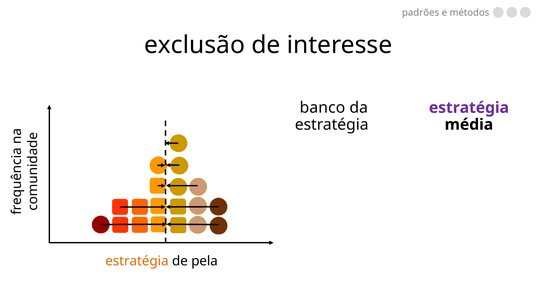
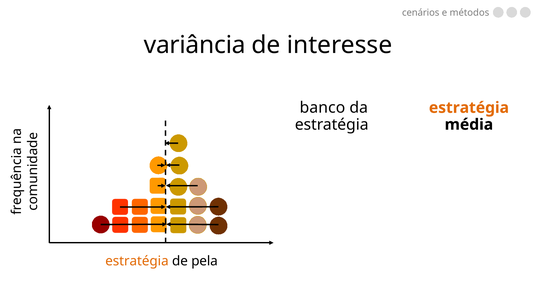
padrões: padrões -> cenários
exclusão: exclusão -> variância
estratégia at (469, 108) colour: purple -> orange
